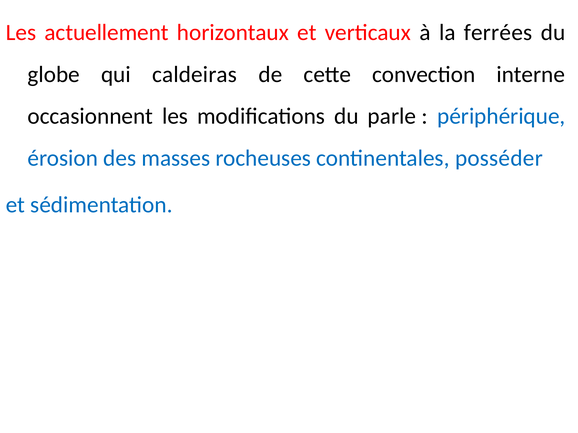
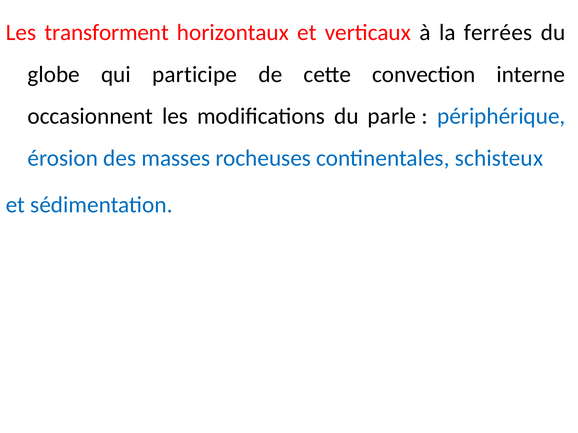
actuellement: actuellement -> transforment
caldeiras: caldeiras -> participe
posséder: posséder -> schisteux
